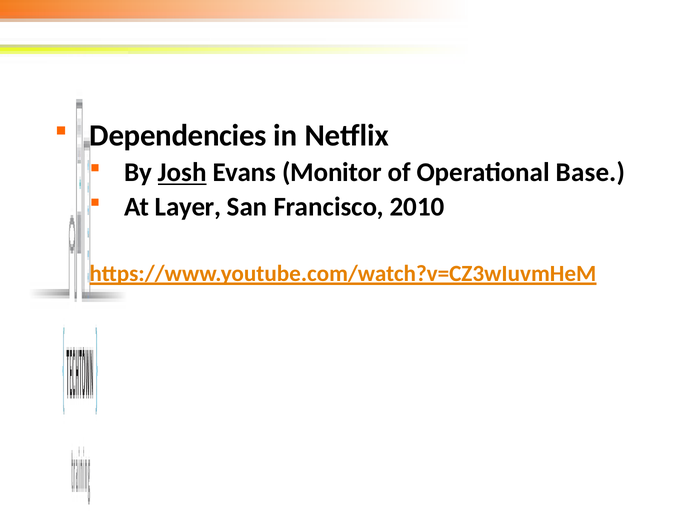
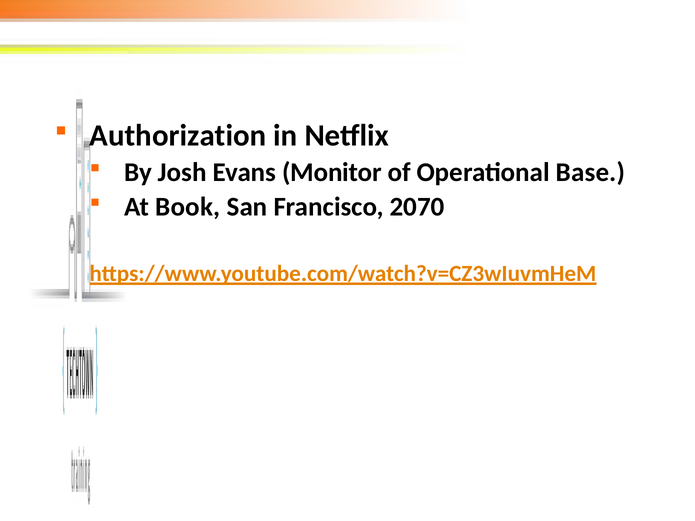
Dependencies: Dependencies -> Authorization
Josh underline: present -> none
Layer: Layer -> Book
2010: 2010 -> 2070
